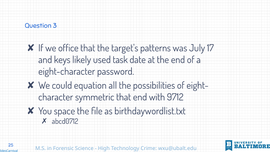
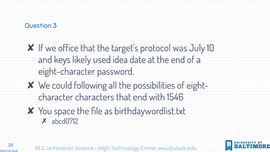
patterns: patterns -> protocol
17: 17 -> 10
task: task -> idea
equation: equation -> following
symmetric: symmetric -> characters
9712: 9712 -> 1546
